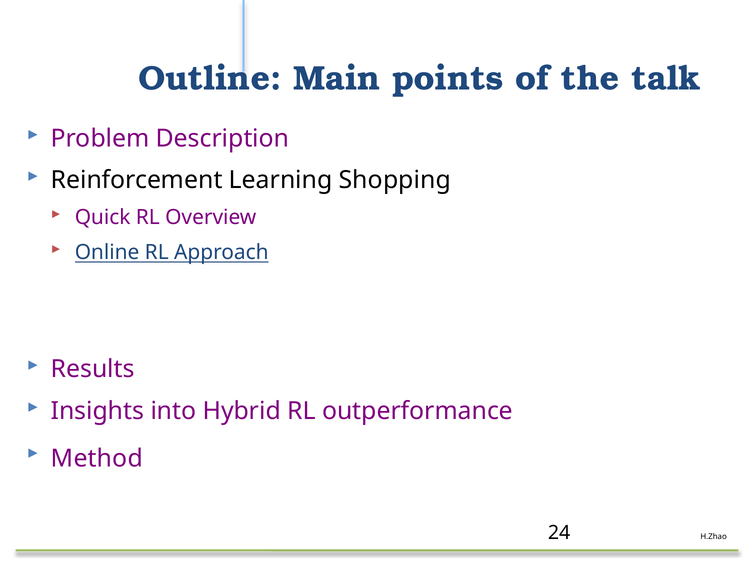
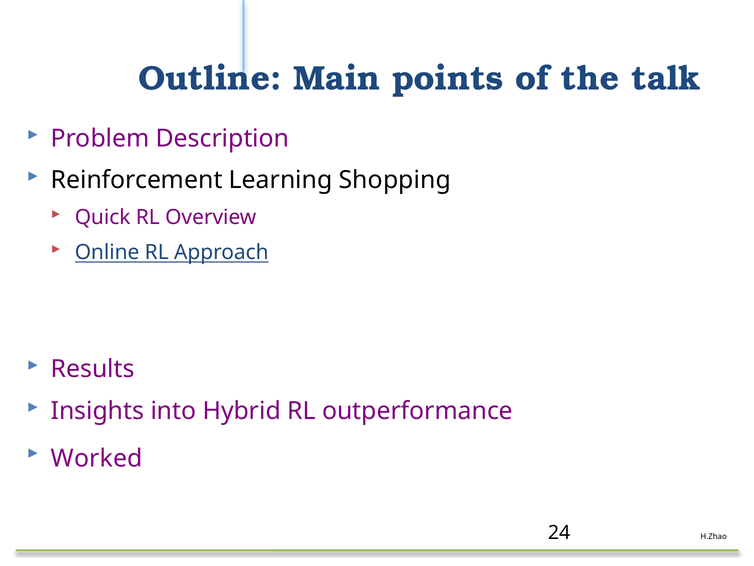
Method: Method -> Worked
